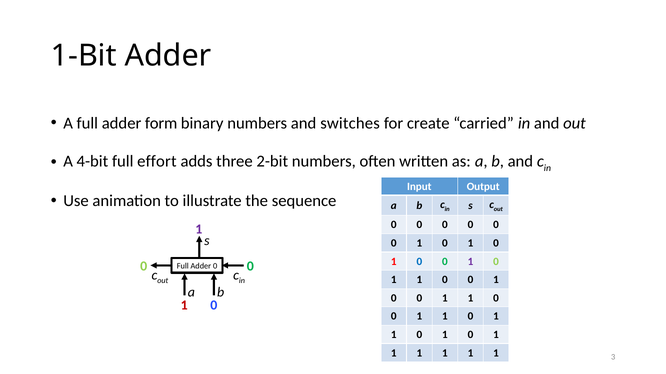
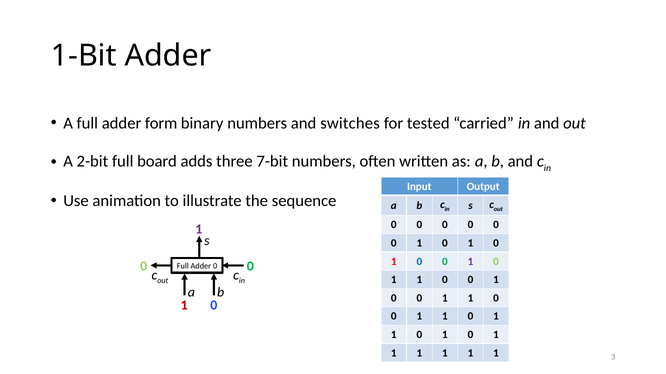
create: create -> tested
4-bit: 4-bit -> 2-bit
effort: effort -> board
2-bit: 2-bit -> 7-bit
